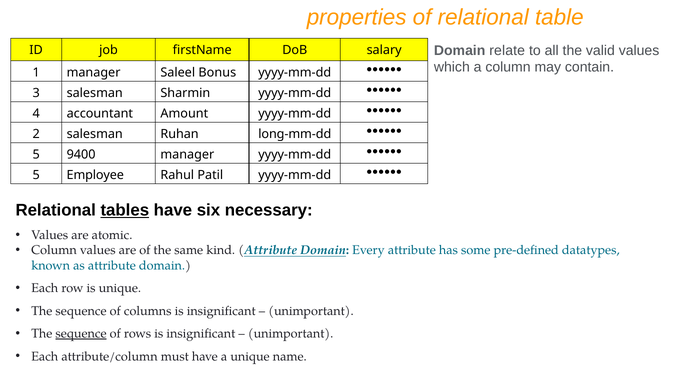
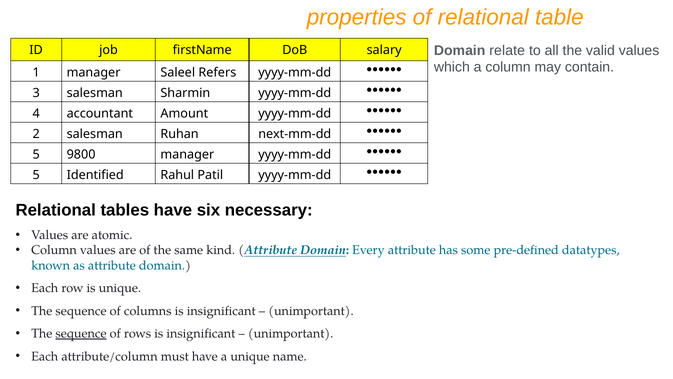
Bonus: Bonus -> Refers
long-mm-dd: long-mm-dd -> next-mm-dd
9400: 9400 -> 9800
Employee: Employee -> Identified
tables underline: present -> none
